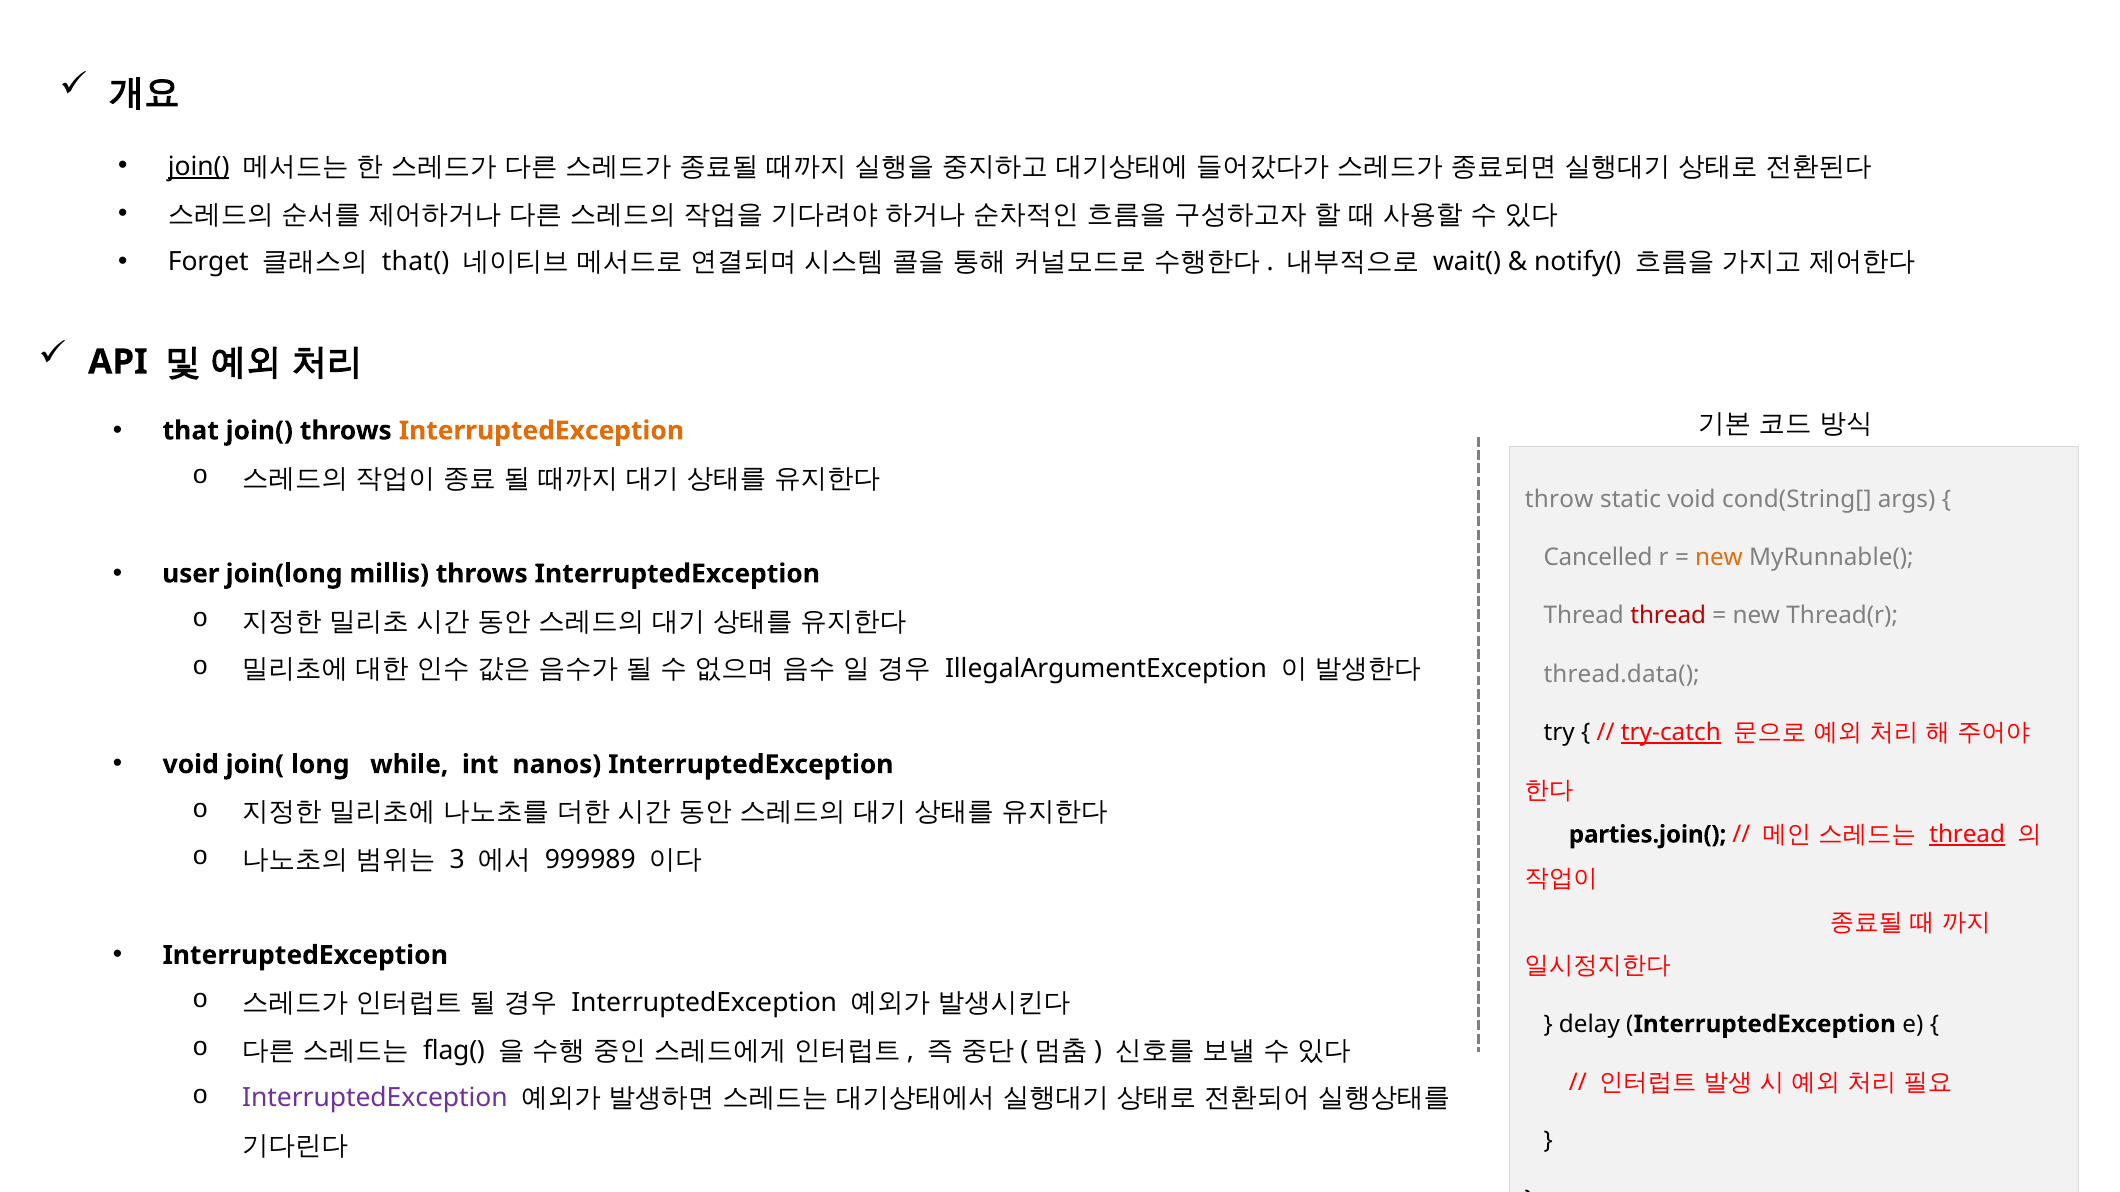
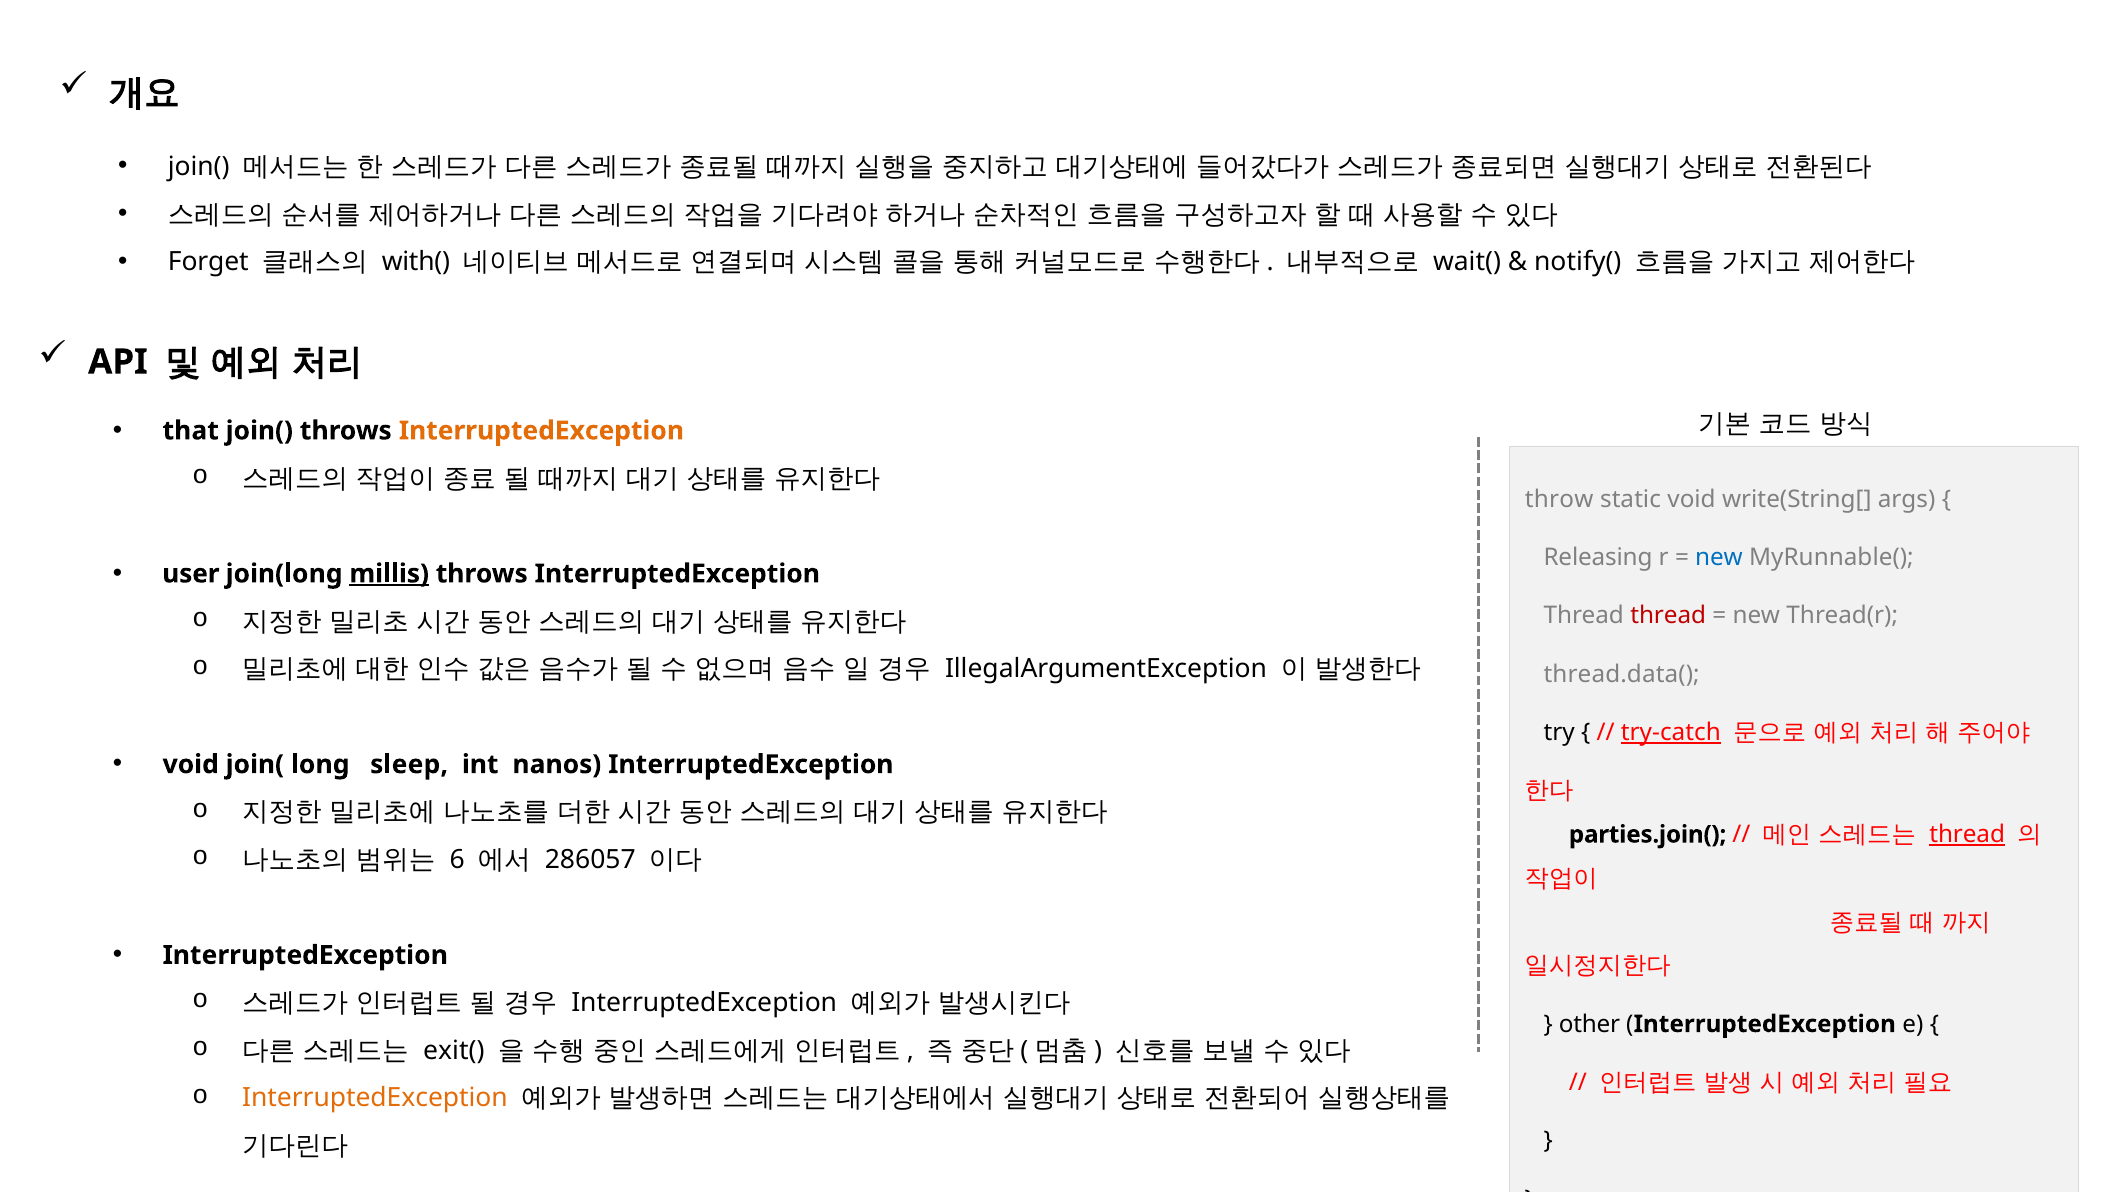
join( at (199, 167) underline: present -> none
that(: that( -> with(
cond(String[: cond(String[ -> write(String[
Cancelled: Cancelled -> Releasing
new at (1719, 558) colour: orange -> blue
millis underline: none -> present
while: while -> sleep
3: 3 -> 6
999989: 999989 -> 286057
delay: delay -> other
flag(: flag( -> exit(
InterruptedException at (375, 1099) colour: purple -> orange
